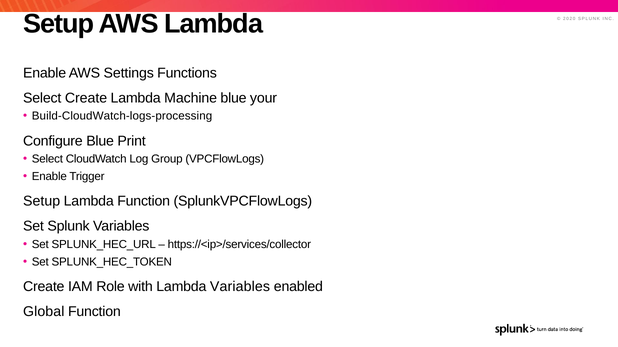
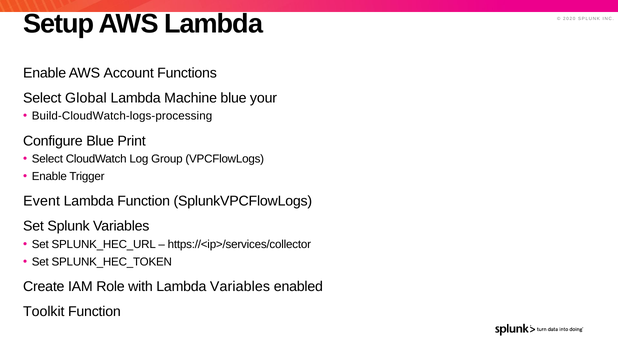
Settings: Settings -> Account
Select Create: Create -> Global
Setup at (42, 202): Setup -> Event
Global: Global -> Toolkit
